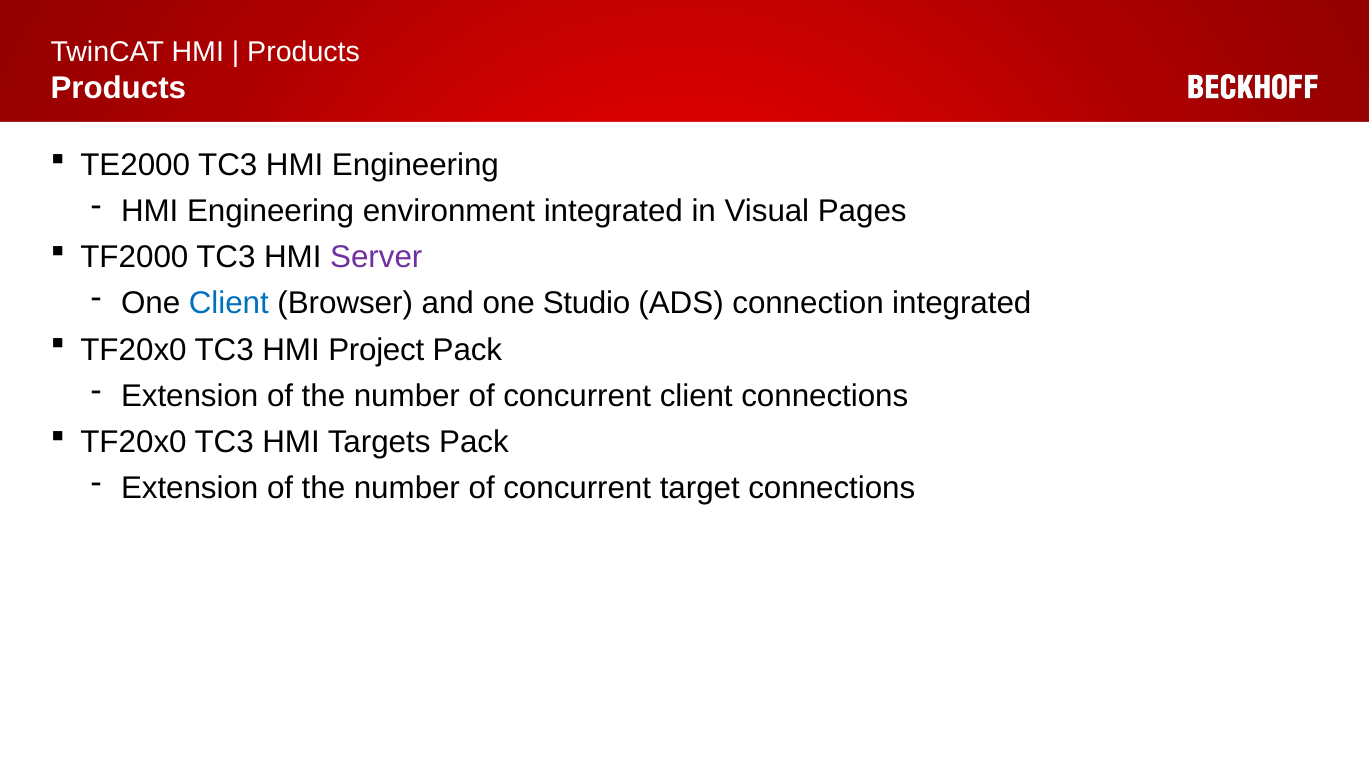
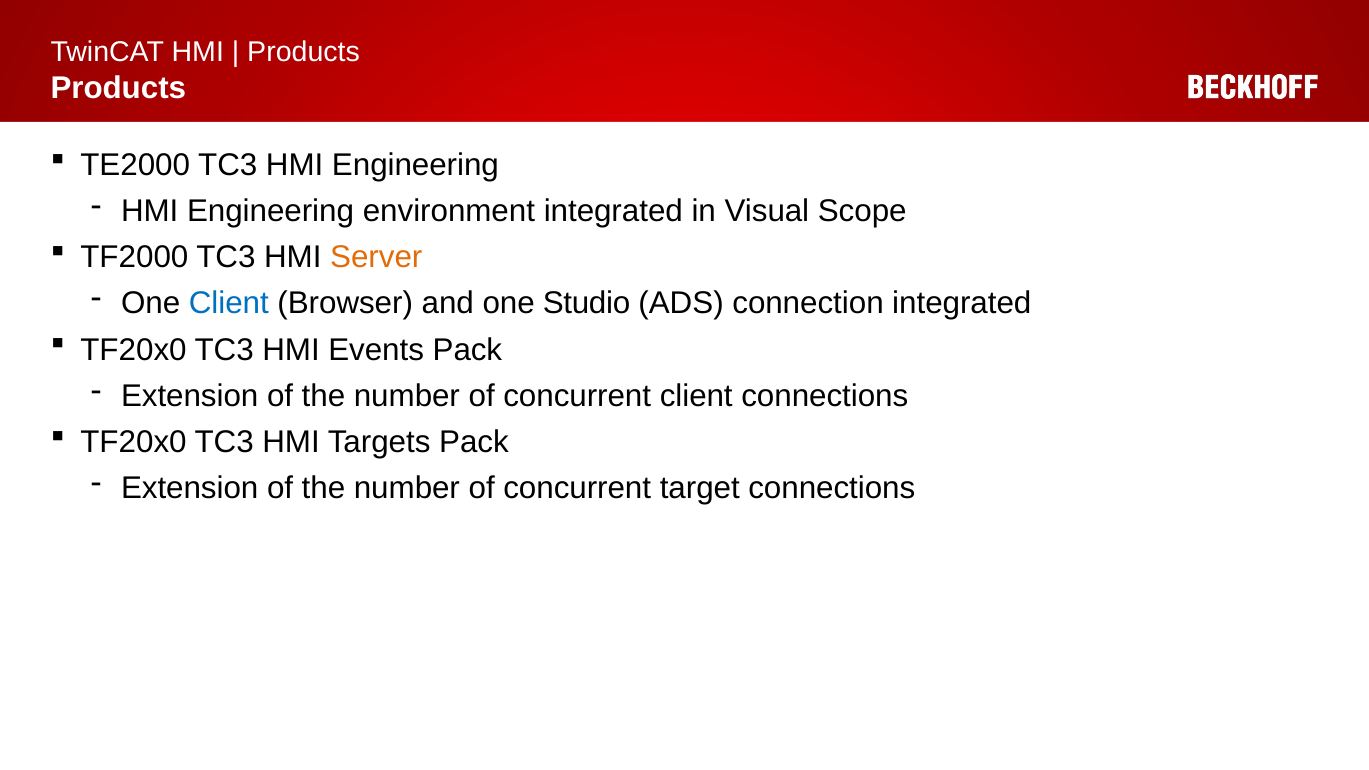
Pages: Pages -> Scope
Server colour: purple -> orange
Project: Project -> Events
